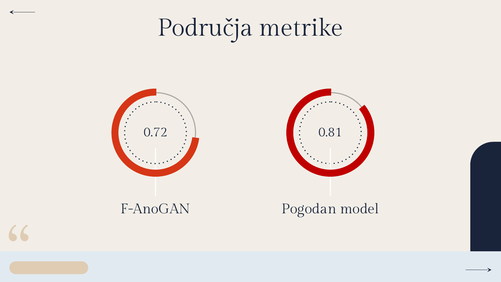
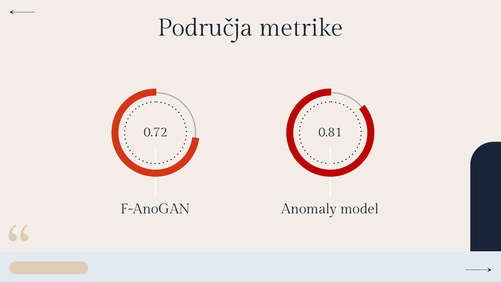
Pogodan: Pogodan -> Anomaly
